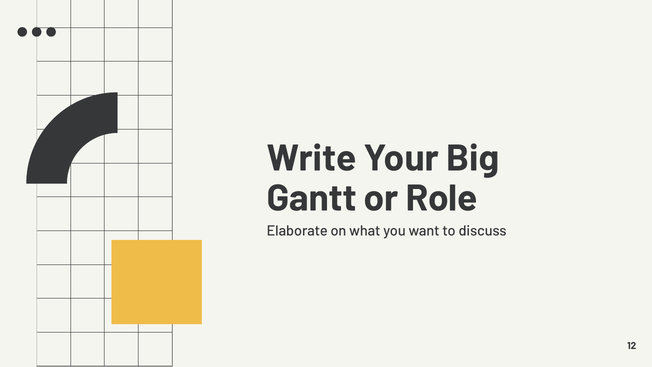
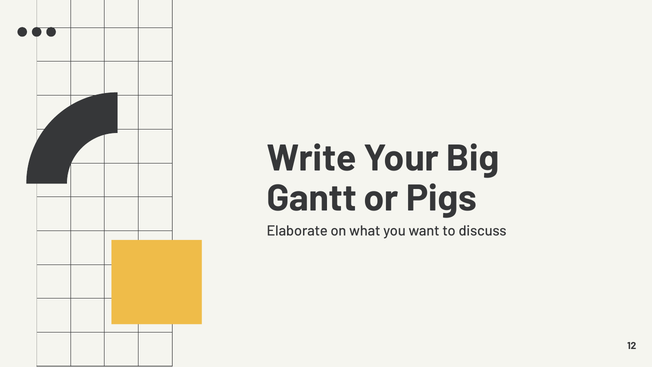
Role: Role -> Pigs
